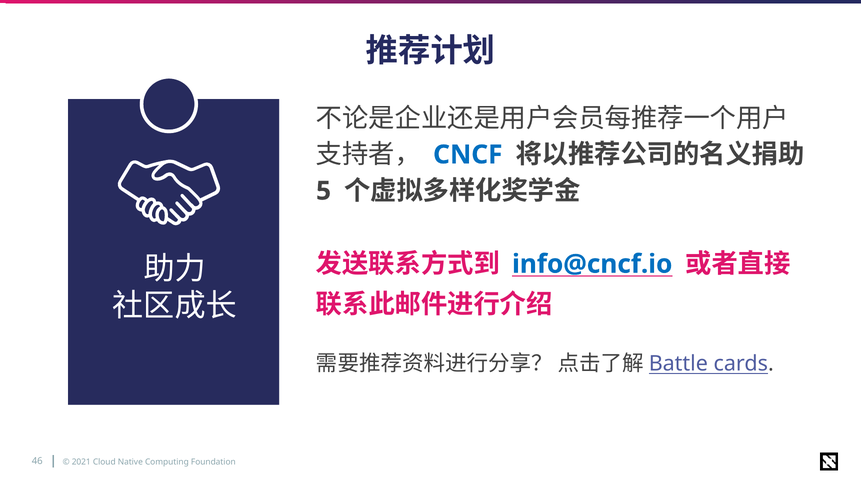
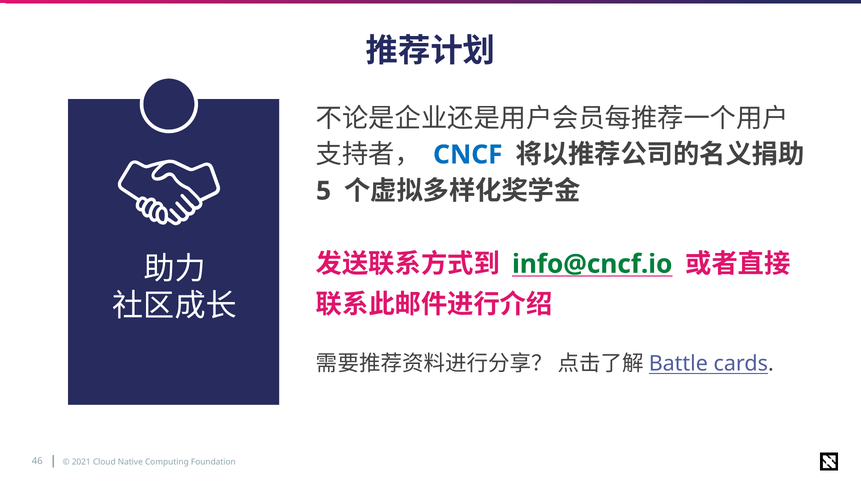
info@cncf.io colour: blue -> green
